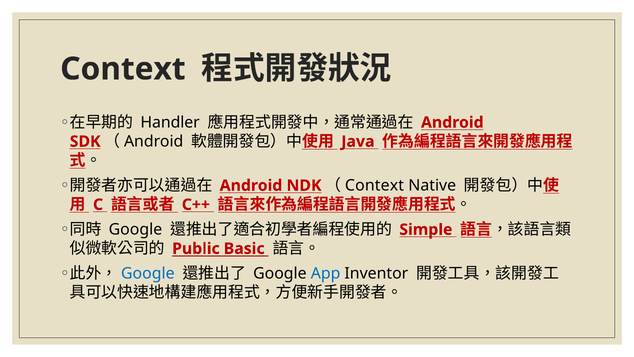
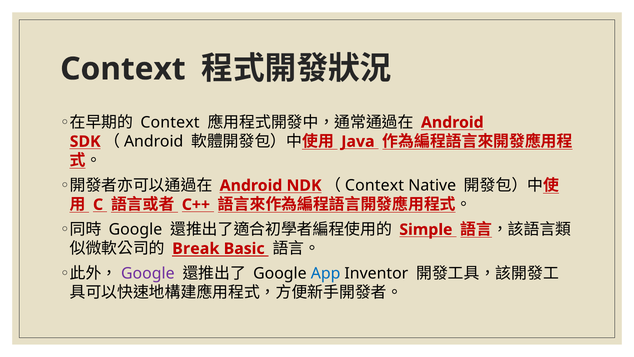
Handler at (170, 122): Handler -> Context
Public: Public -> Break
Google at (148, 273) colour: blue -> purple
